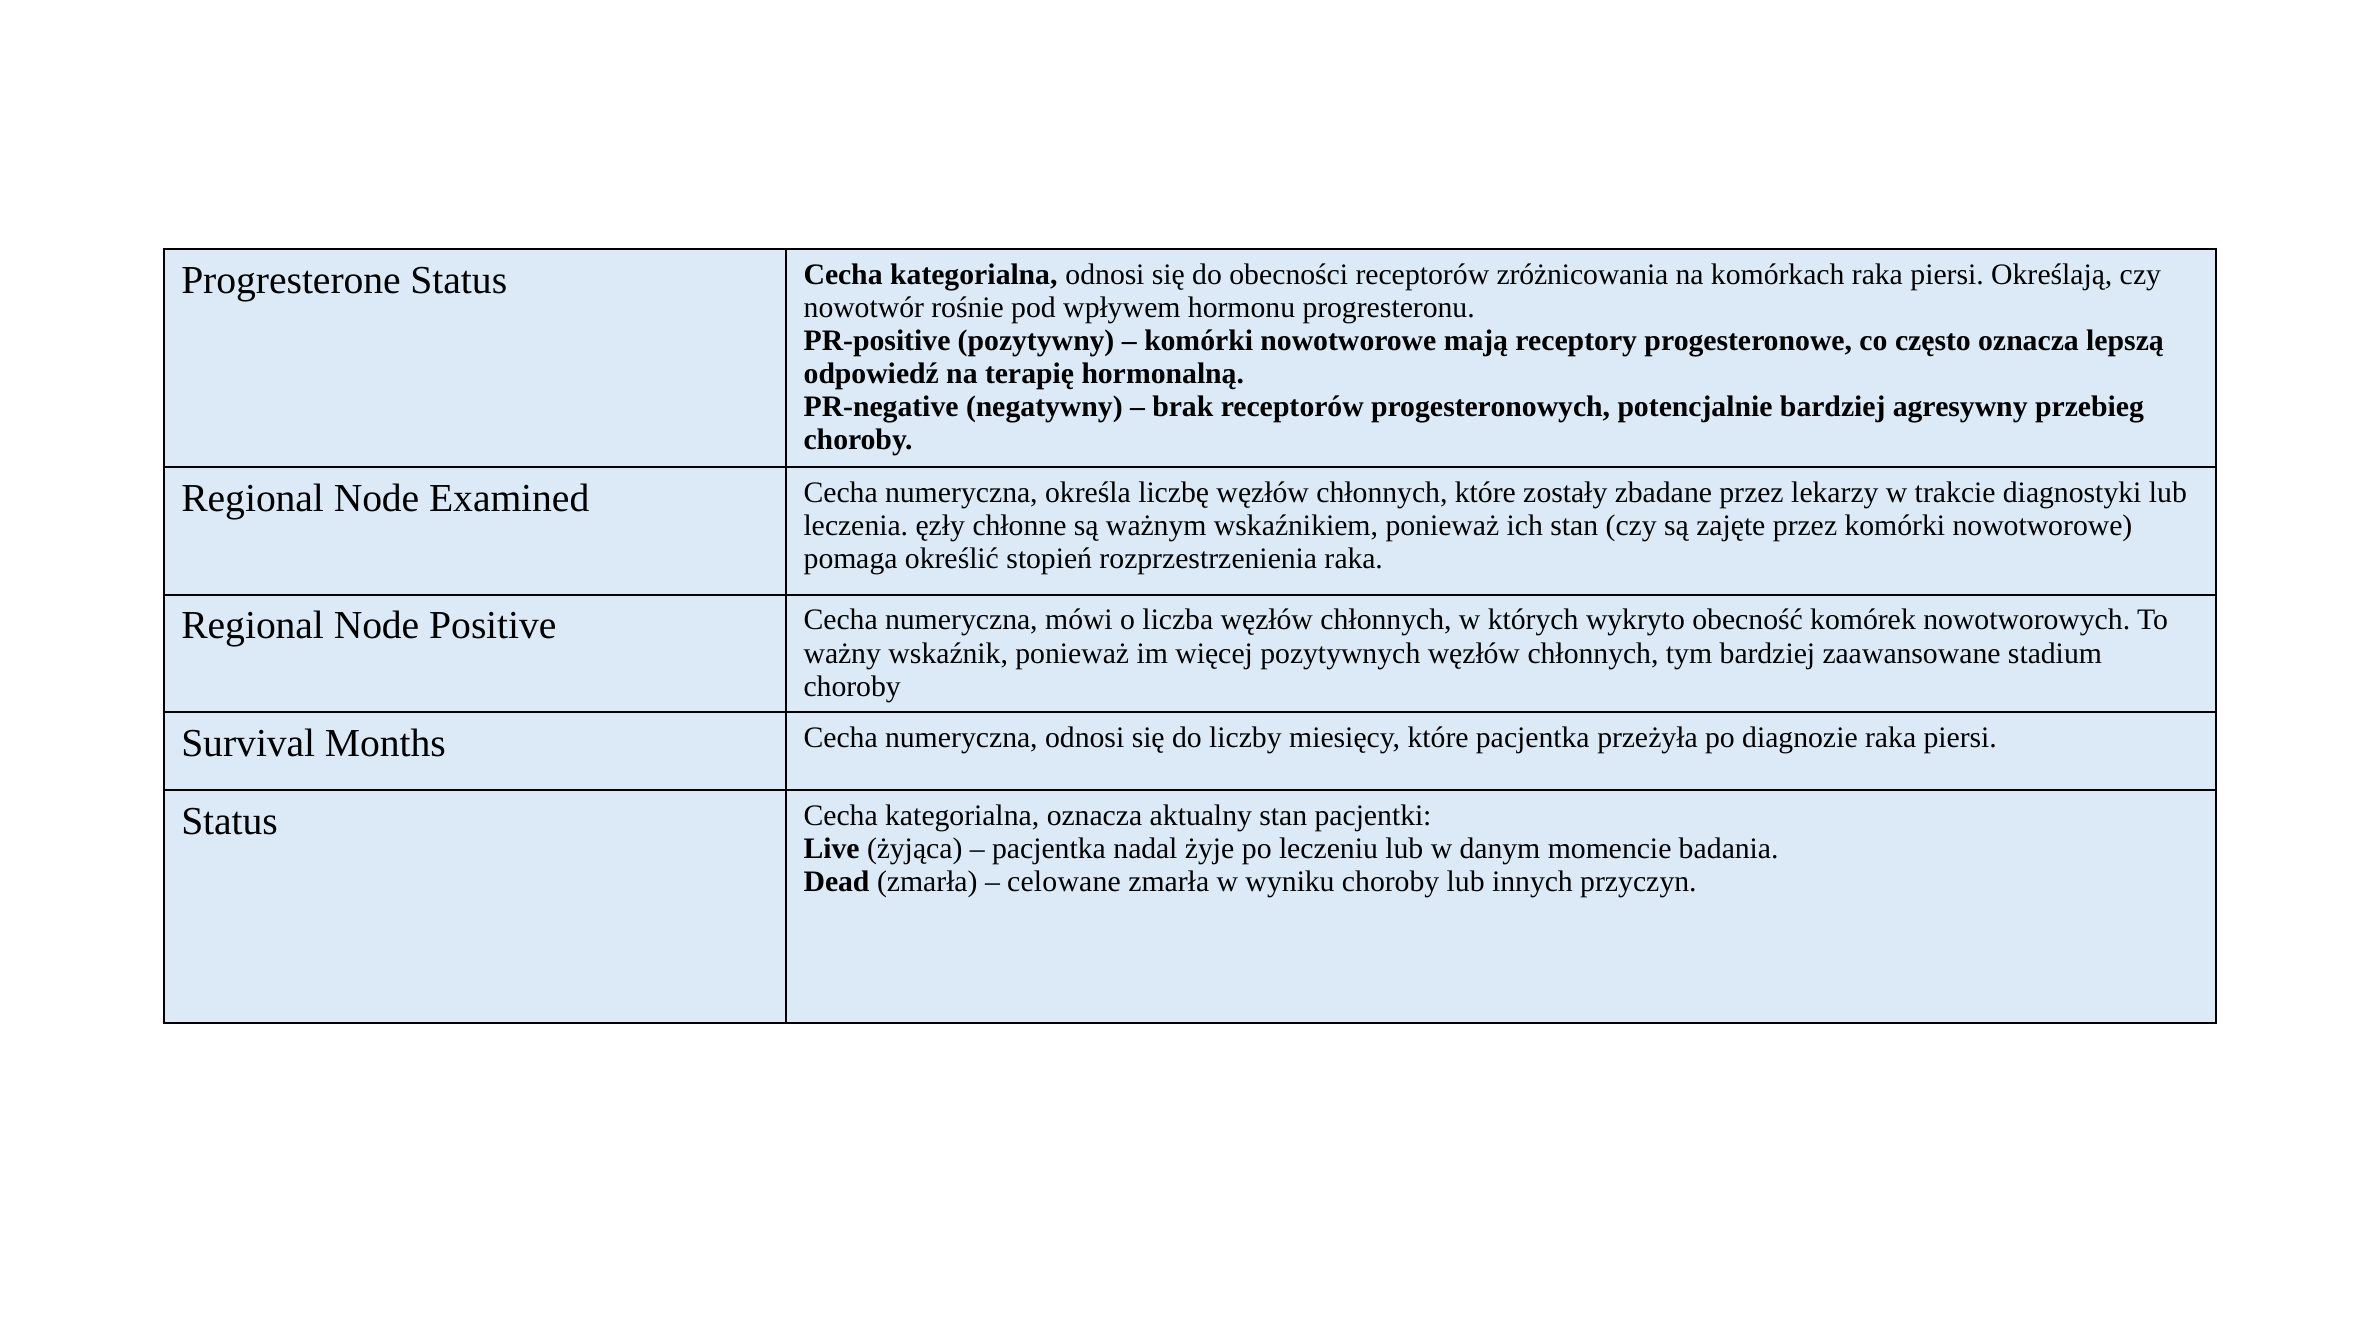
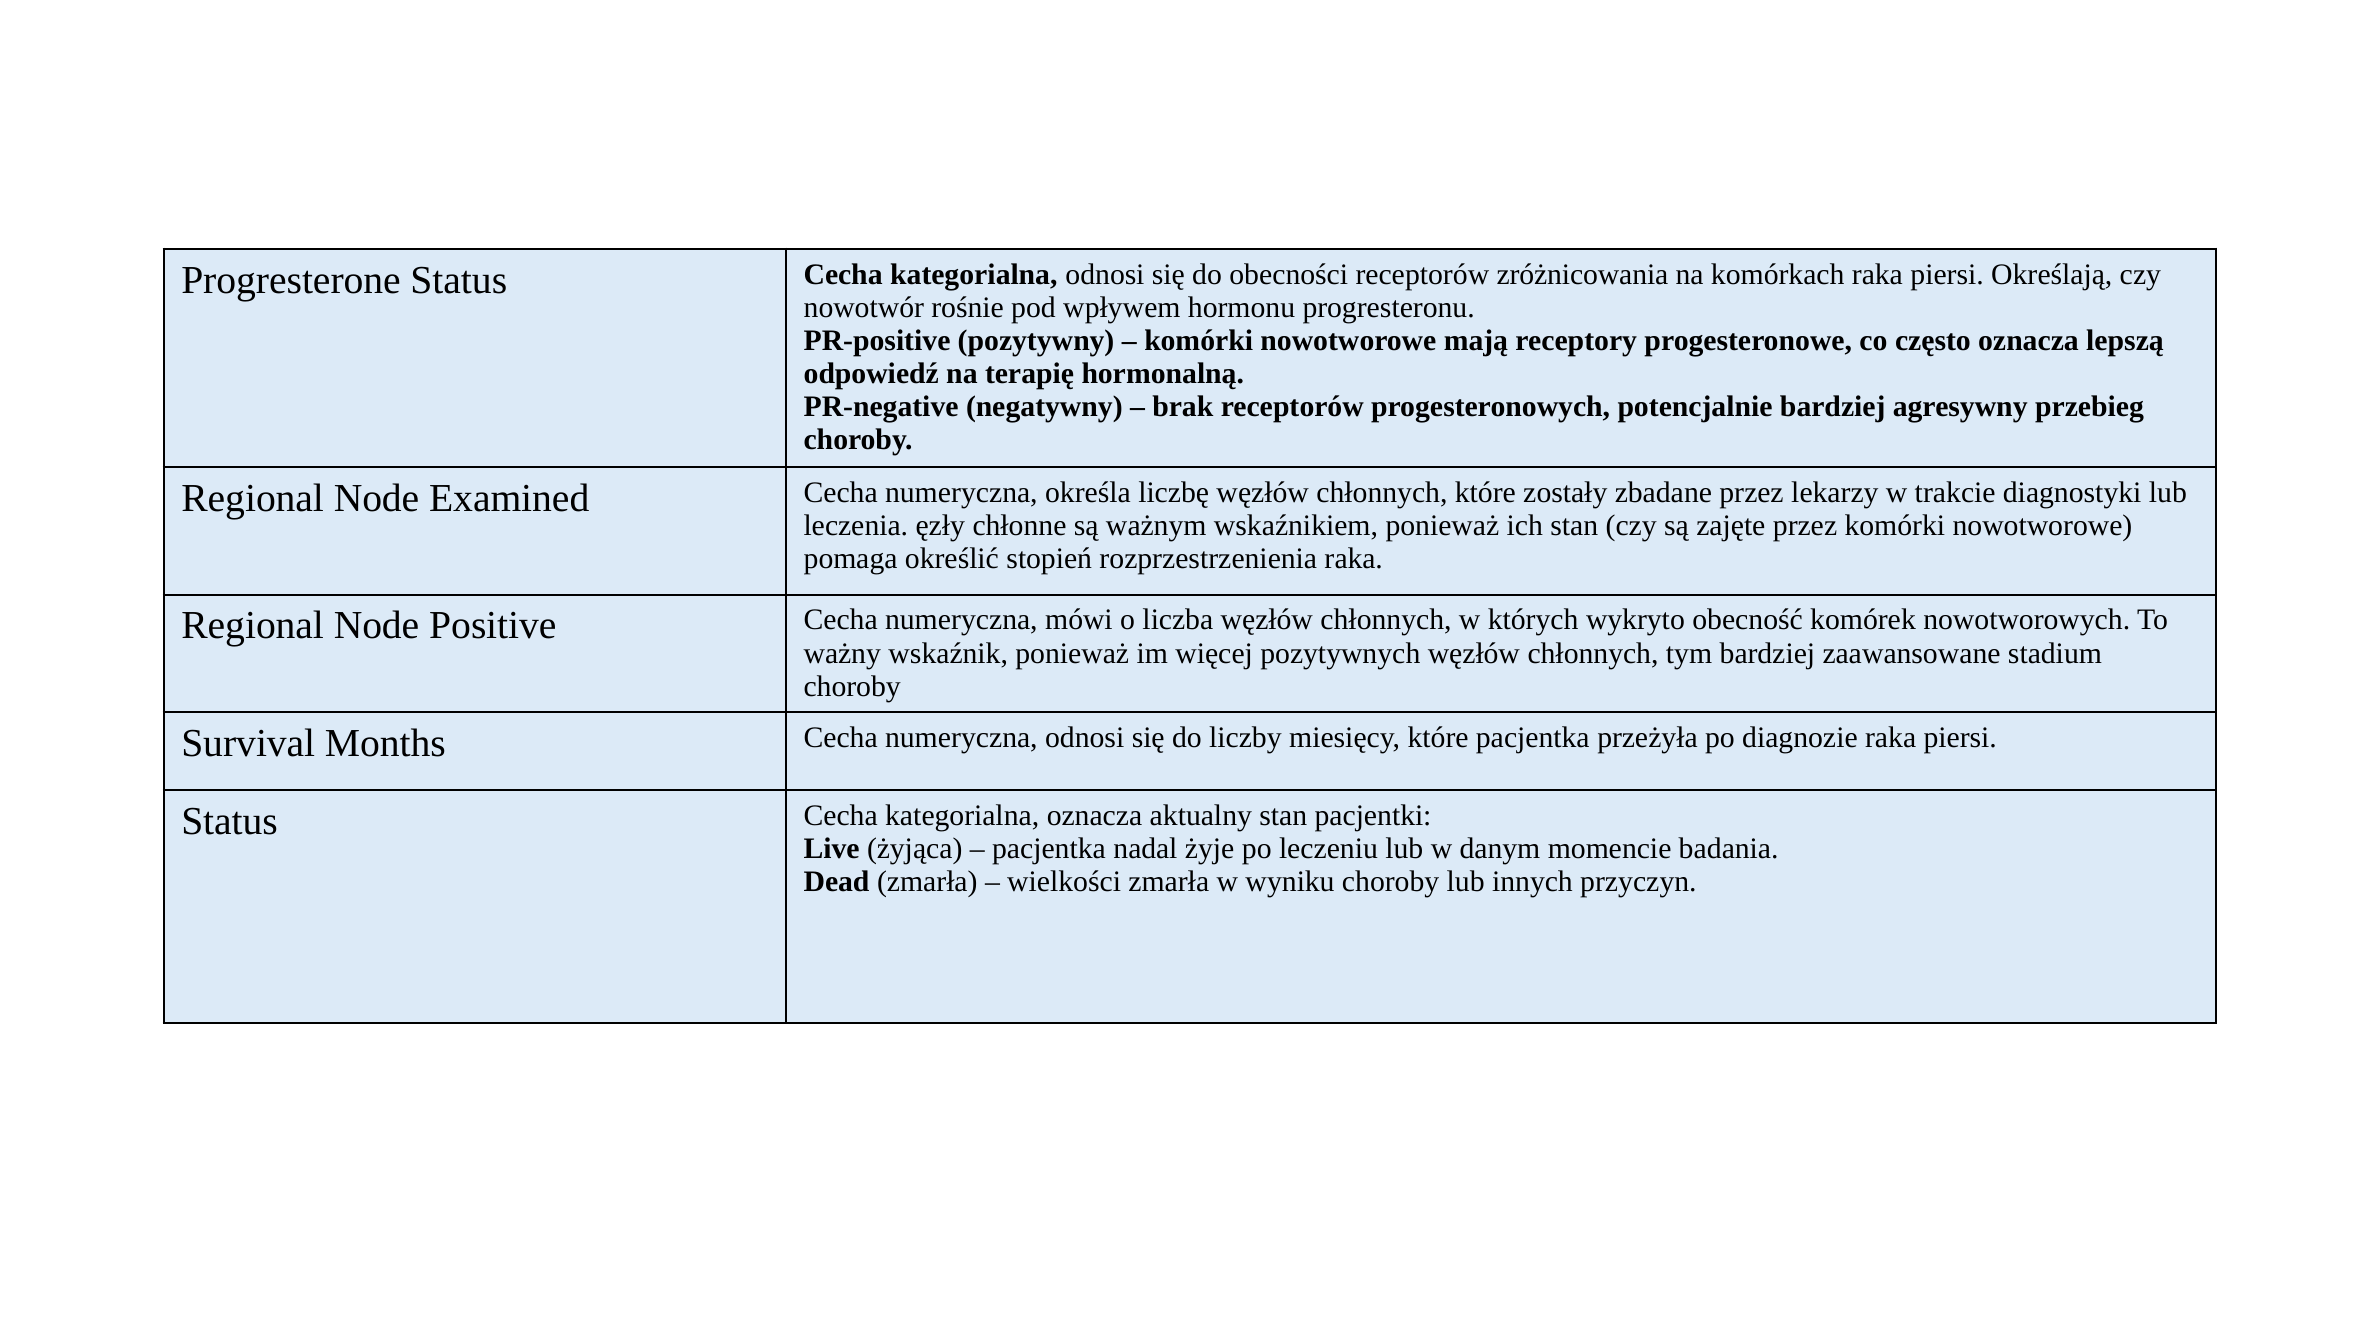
celowane: celowane -> wielkości
